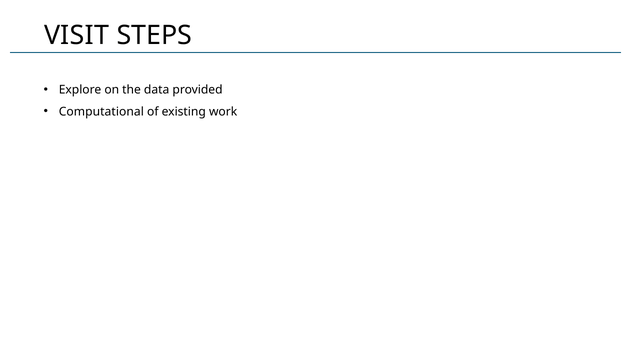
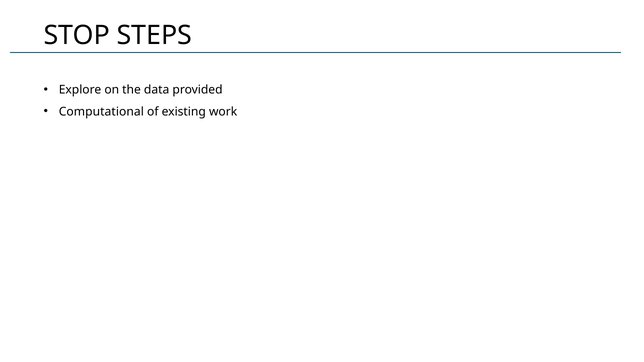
VISIT: VISIT -> STOP
